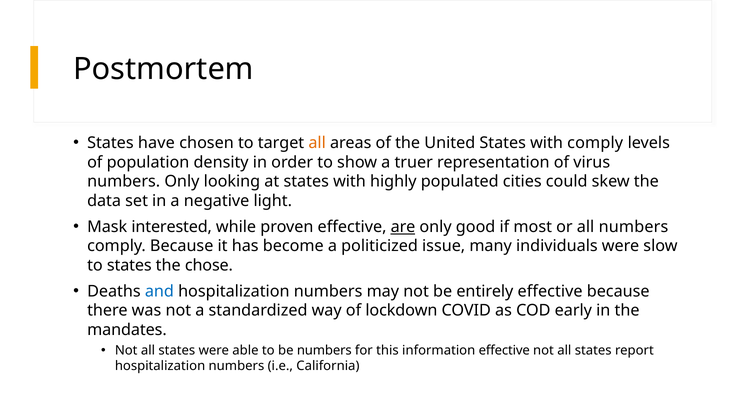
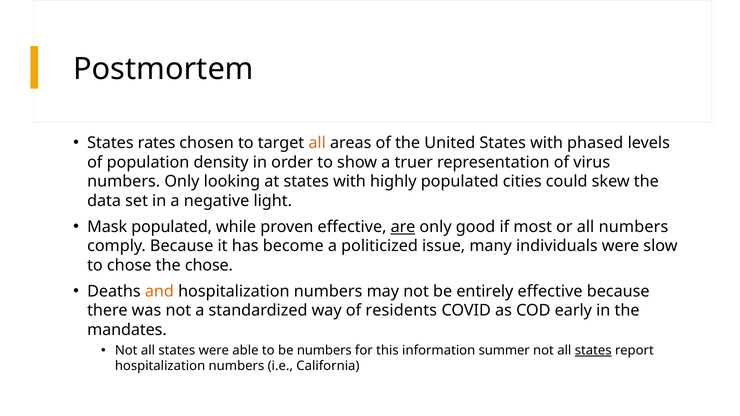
have: have -> rates
with comply: comply -> phased
Mask interested: interested -> populated
to states: states -> chose
and colour: blue -> orange
lockdown: lockdown -> residents
information effective: effective -> summer
states at (593, 351) underline: none -> present
